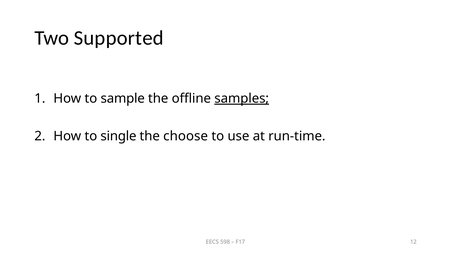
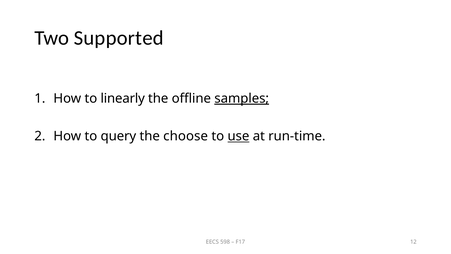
sample: sample -> linearly
single: single -> query
use underline: none -> present
